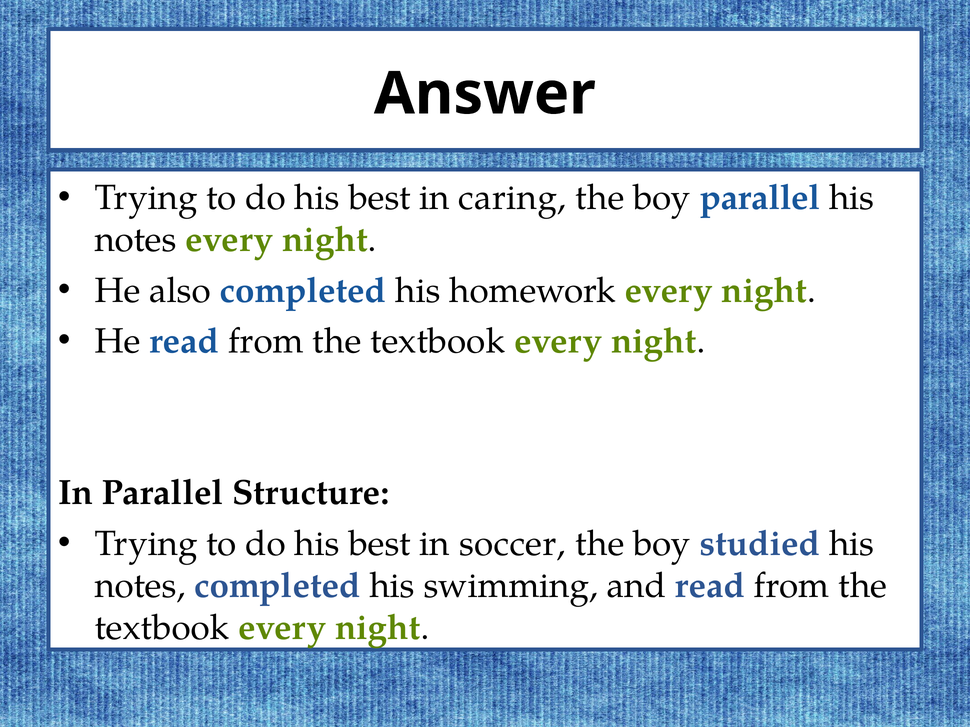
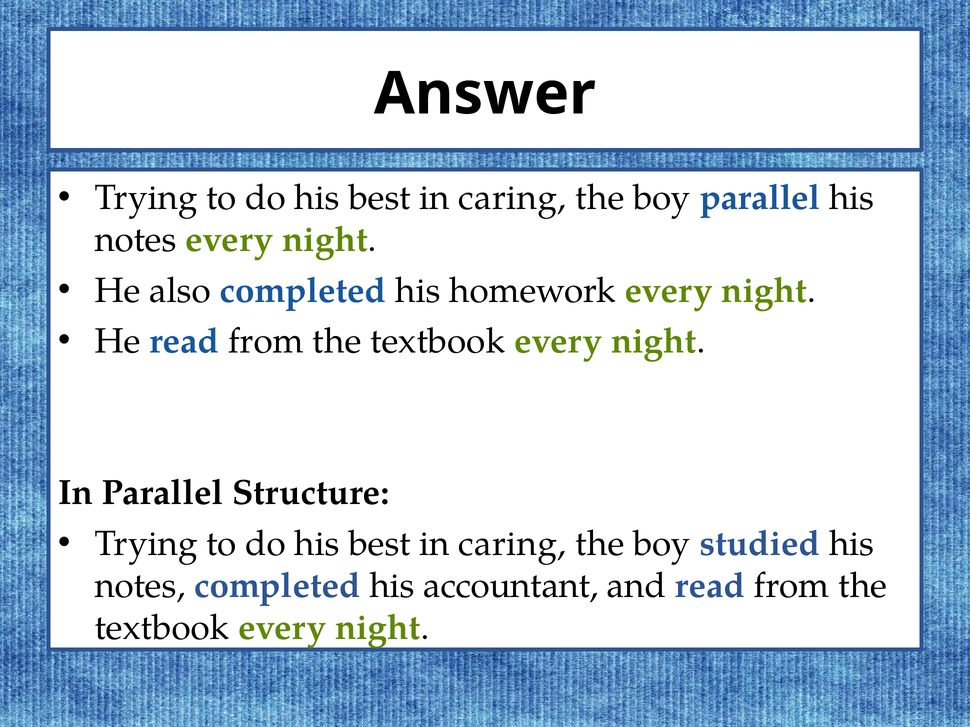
soccer at (512, 544): soccer -> caring
swimming: swimming -> accountant
